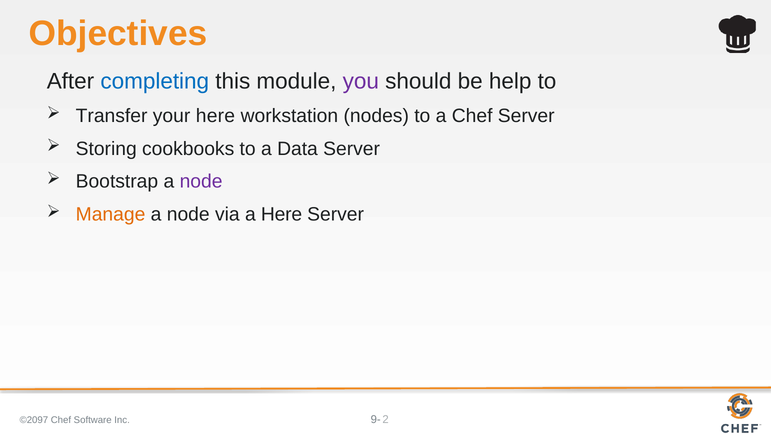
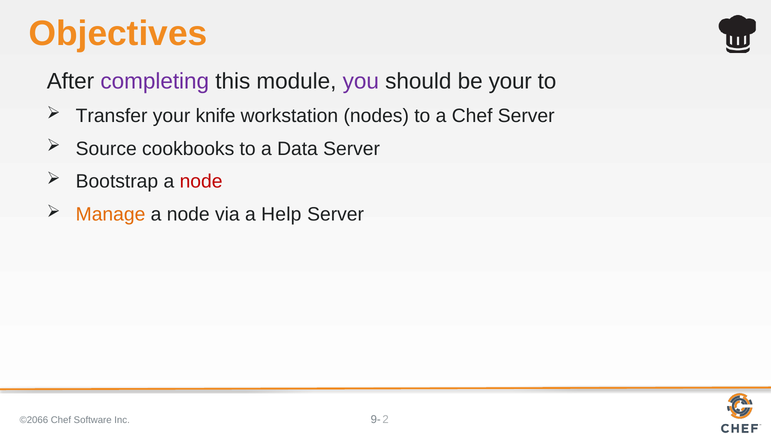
completing colour: blue -> purple
be help: help -> your
your here: here -> knife
Storing: Storing -> Source
node at (201, 181) colour: purple -> red
a Here: Here -> Help
©2097: ©2097 -> ©2066
